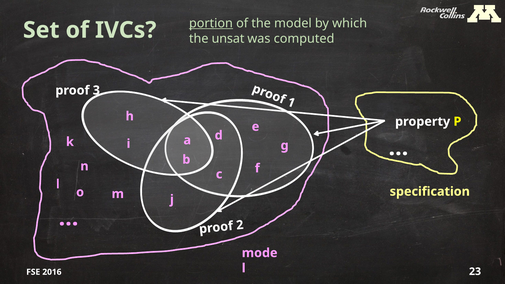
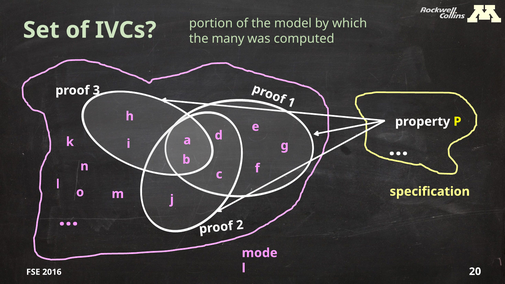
portion underline: present -> none
unsat: unsat -> many
23: 23 -> 20
